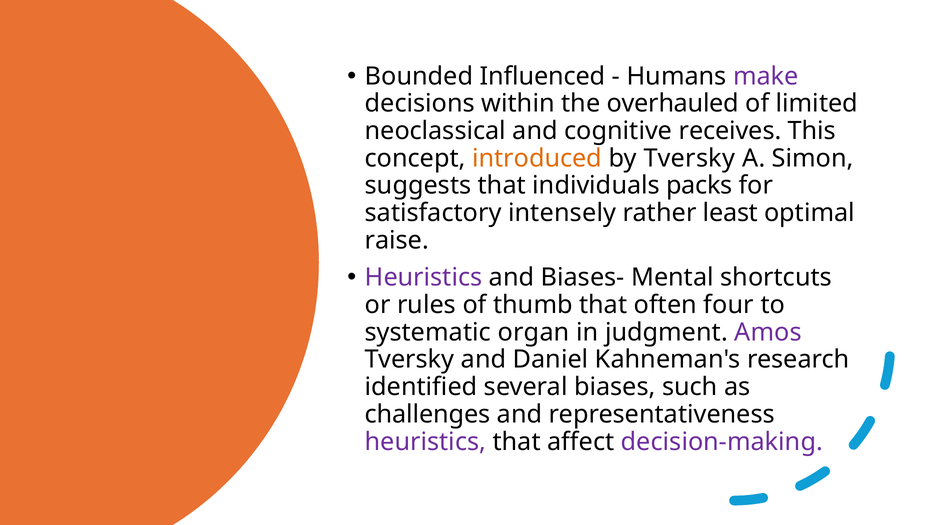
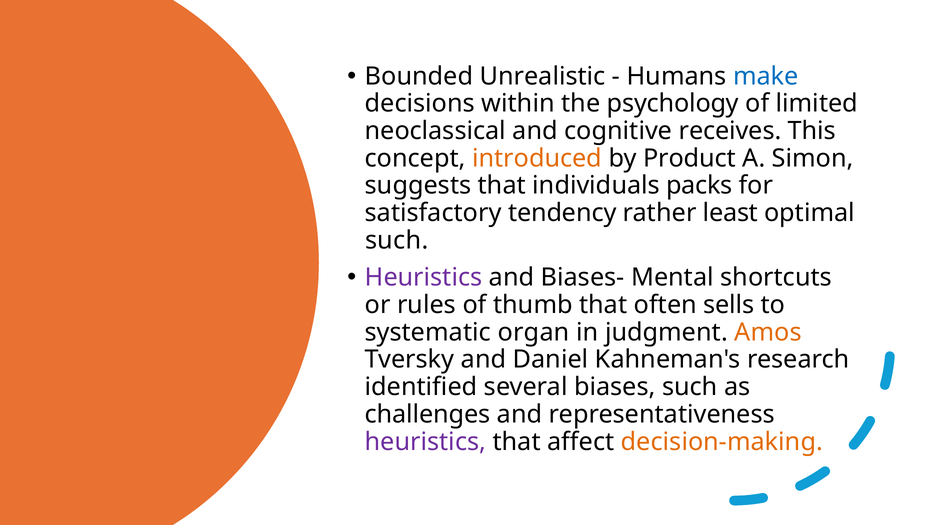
Influenced: Influenced -> Unrealistic
make colour: purple -> blue
overhauled: overhauled -> psychology
by Tversky: Tversky -> Product
intensely: intensely -> tendency
raise at (397, 240): raise -> such
four: four -> sells
Amos colour: purple -> orange
decision-making colour: purple -> orange
